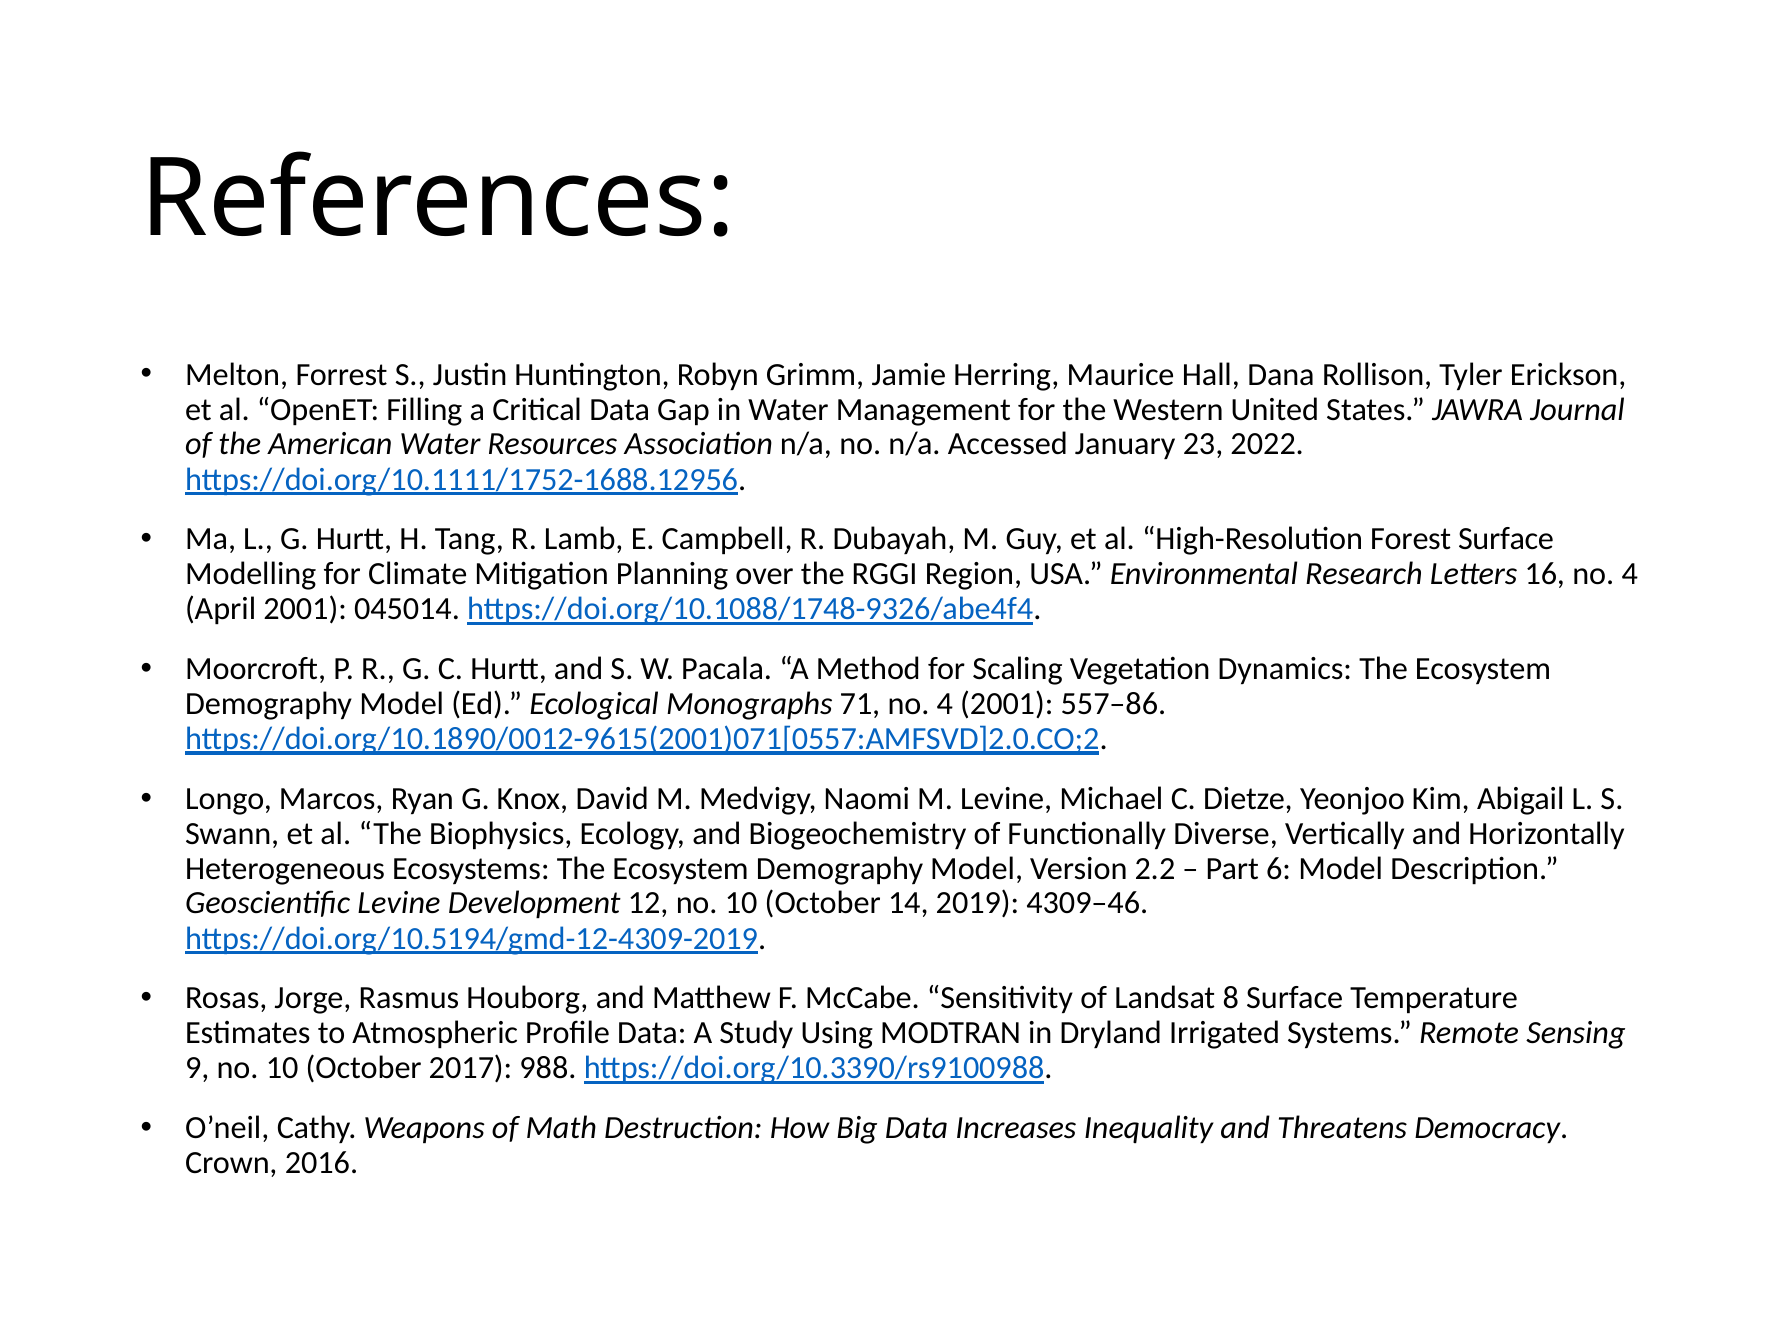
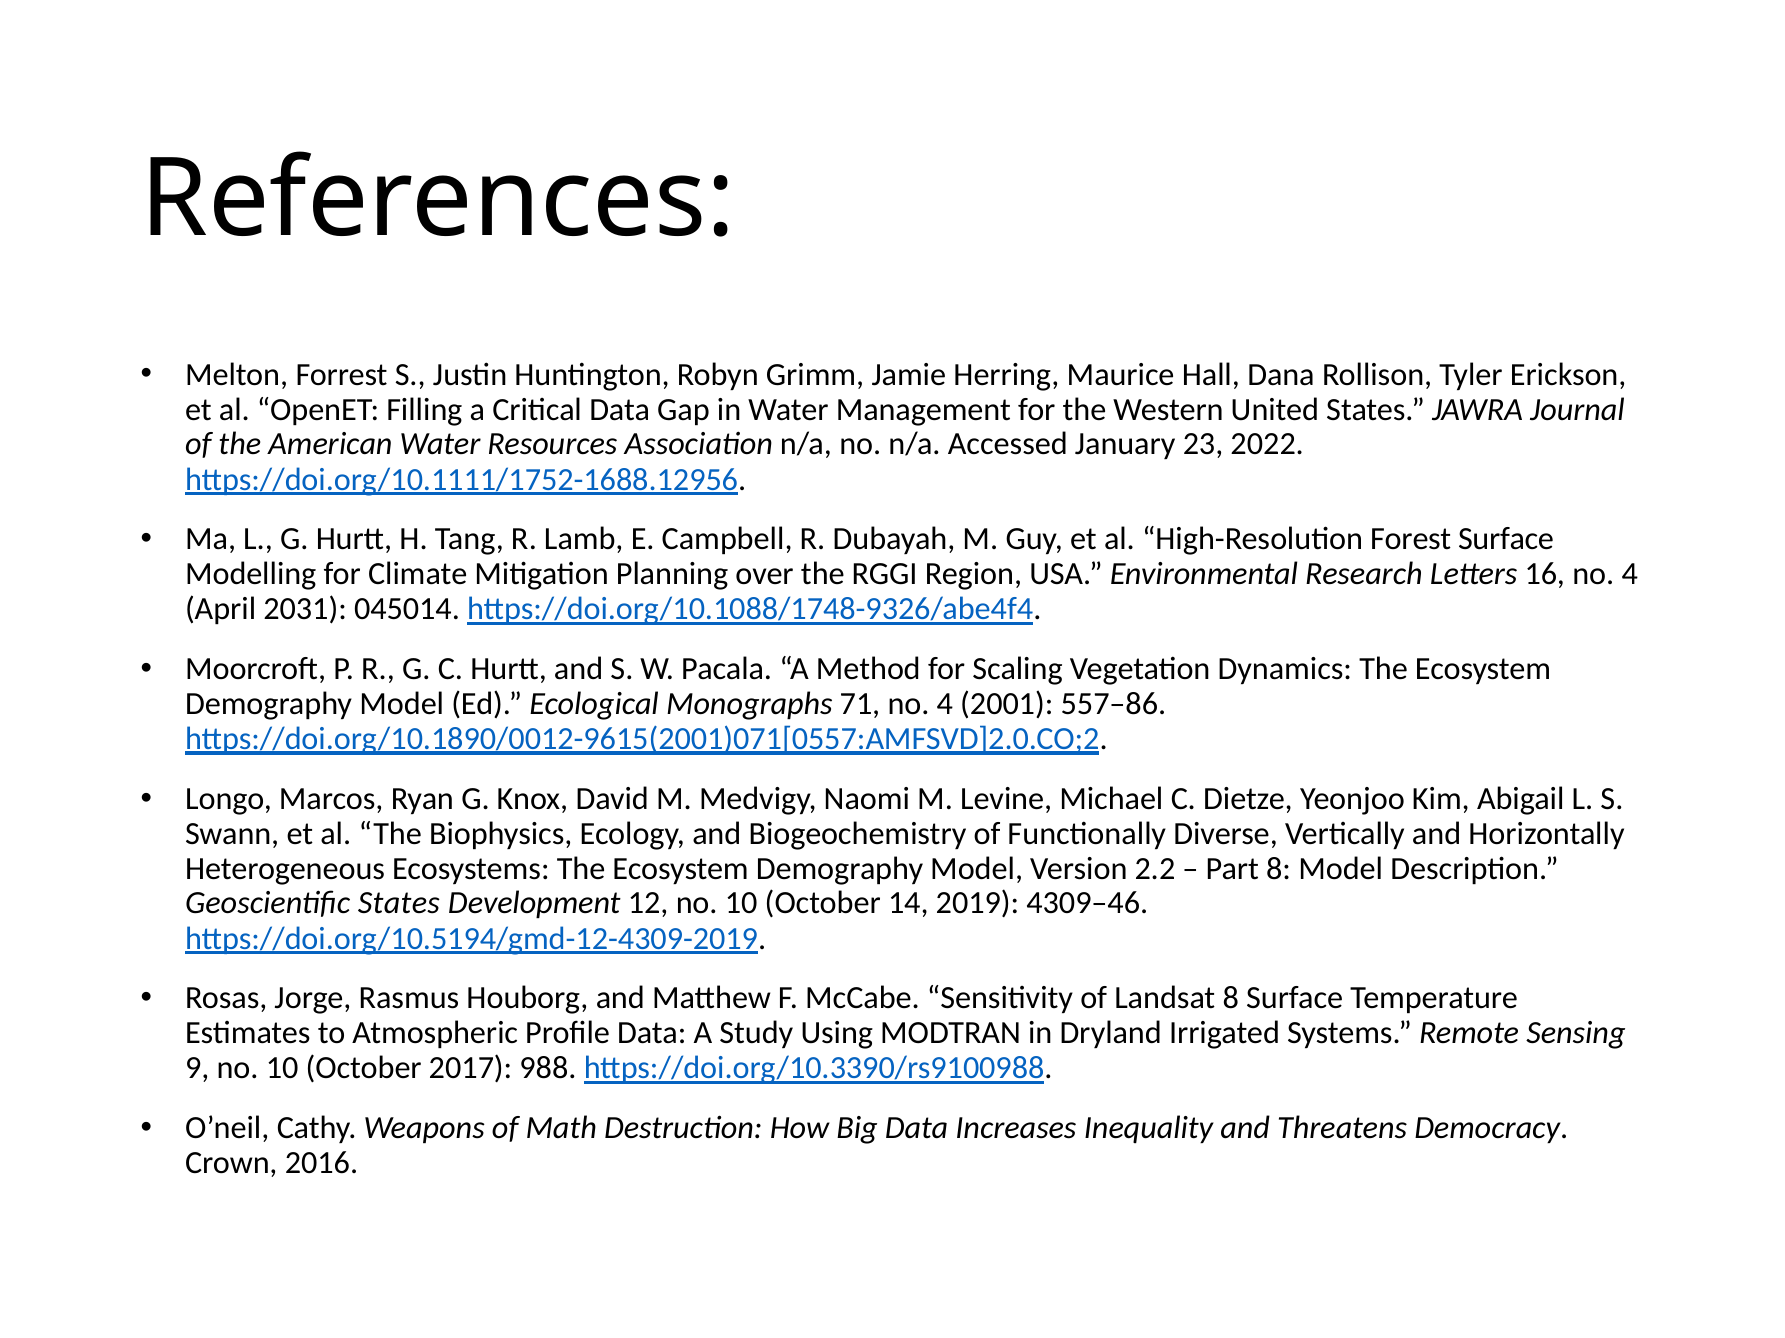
April 2001: 2001 -> 2031
Part 6: 6 -> 8
Geoscientific Levine: Levine -> States
